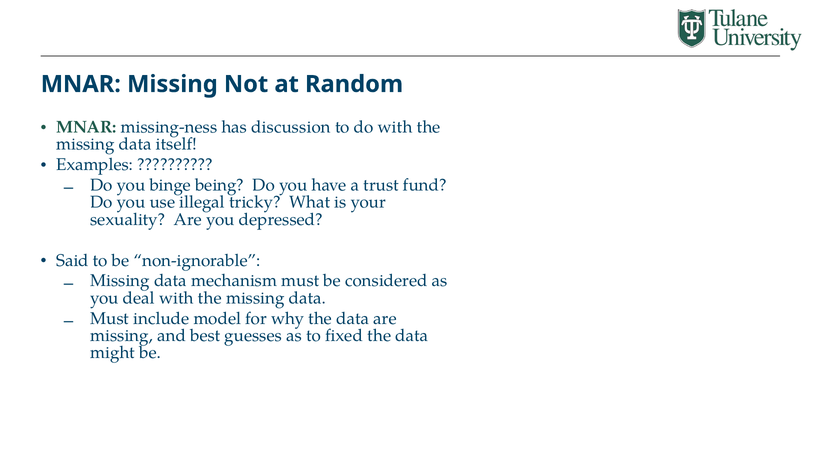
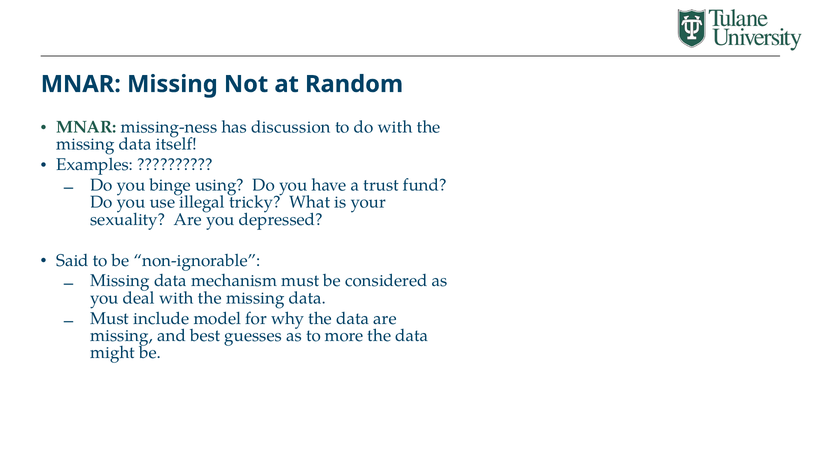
being: being -> using
fixed: fixed -> more
